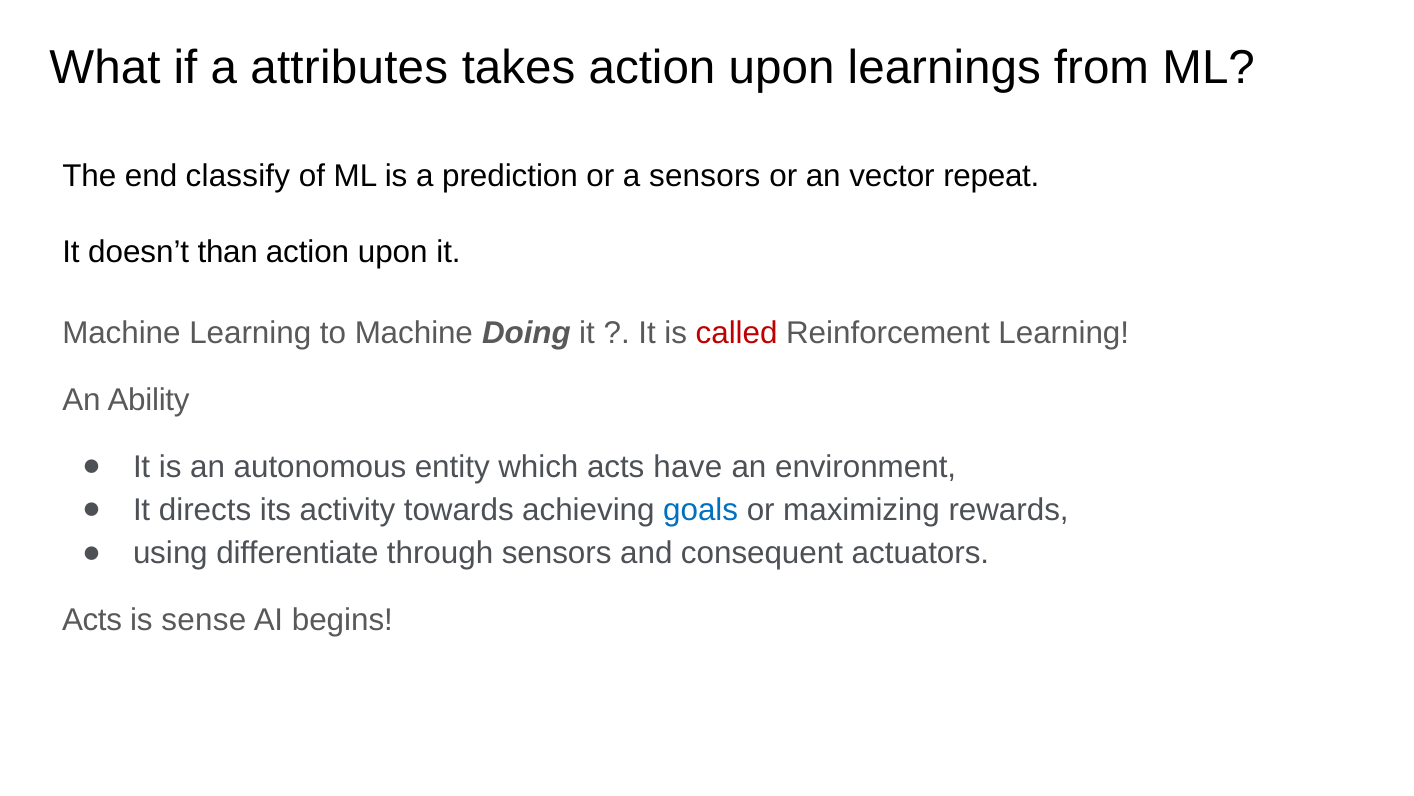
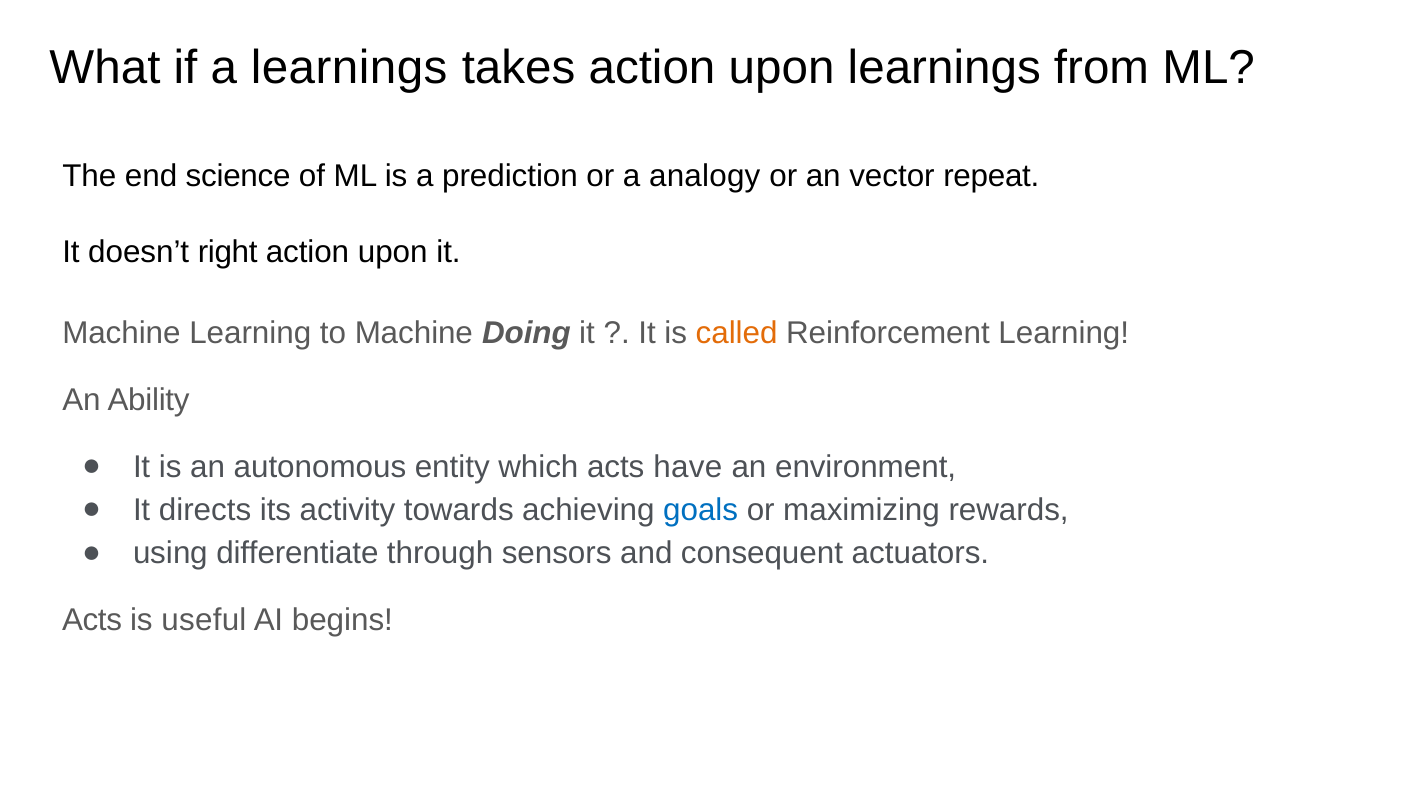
a attributes: attributes -> learnings
classify: classify -> science
a sensors: sensors -> analogy
than: than -> right
called colour: red -> orange
sense: sense -> useful
